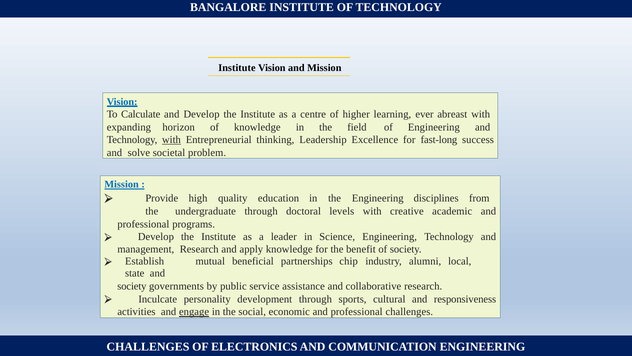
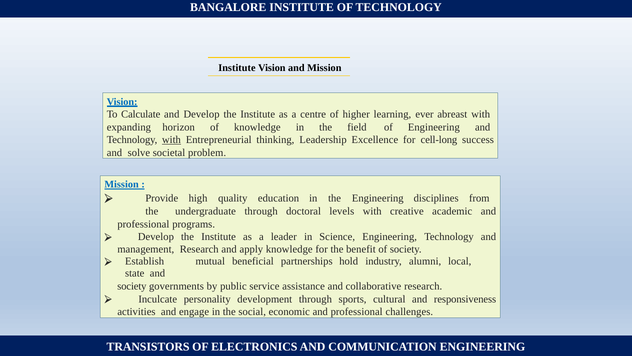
fast-long: fast-long -> cell-long
chip: chip -> hold
engage underline: present -> none
CHALLENGES at (148, 346): CHALLENGES -> TRANSISTORS
